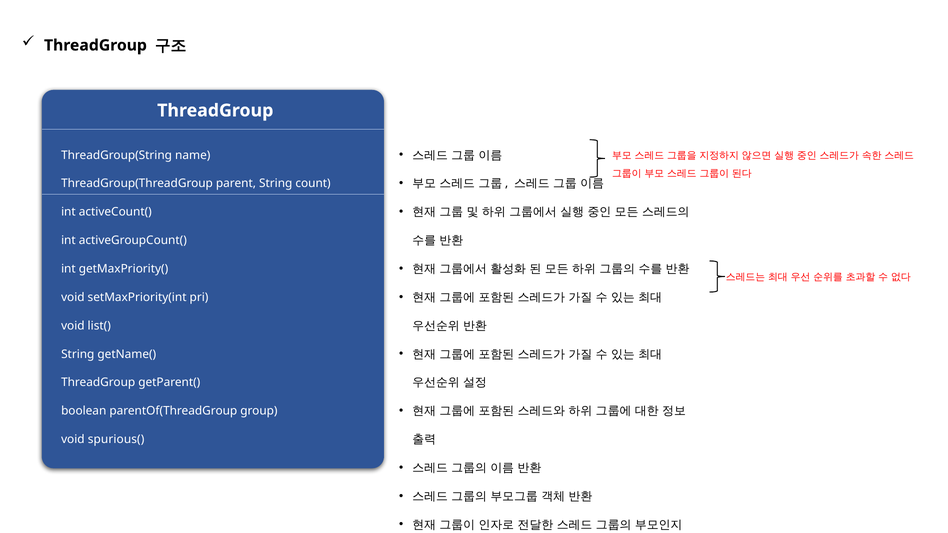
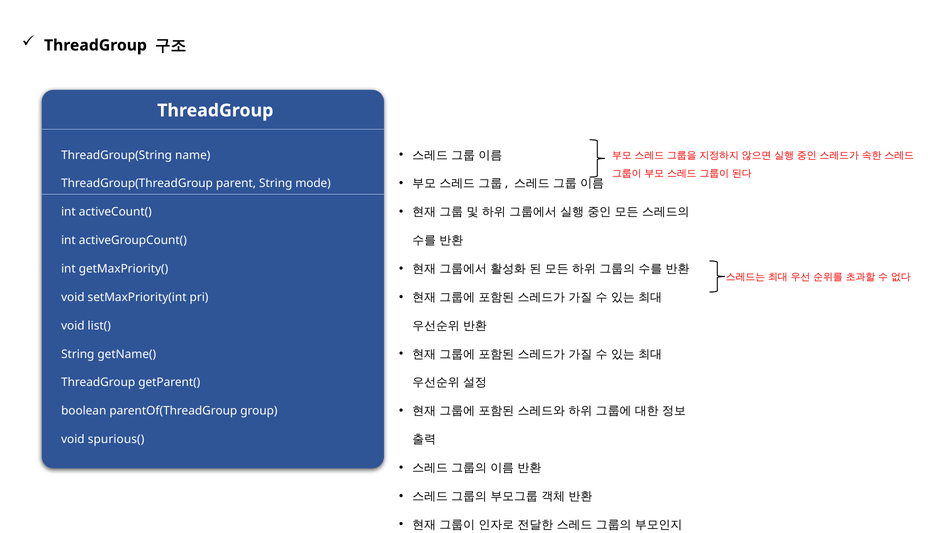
count: count -> mode
